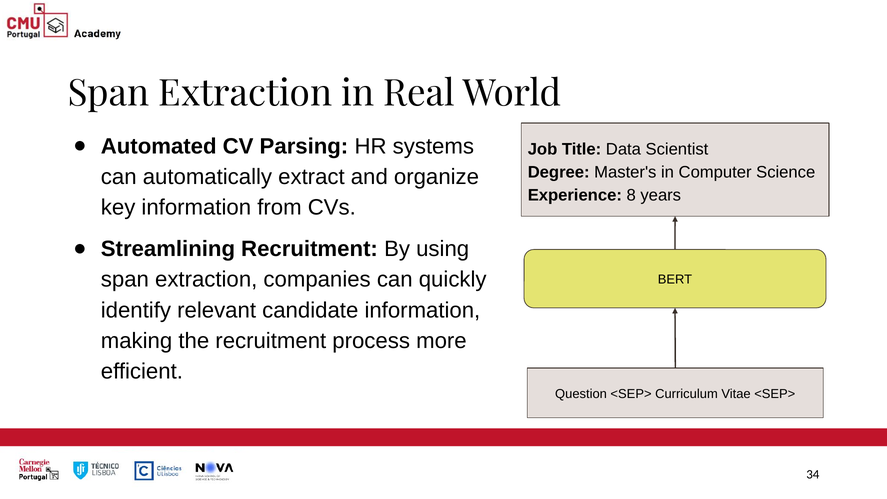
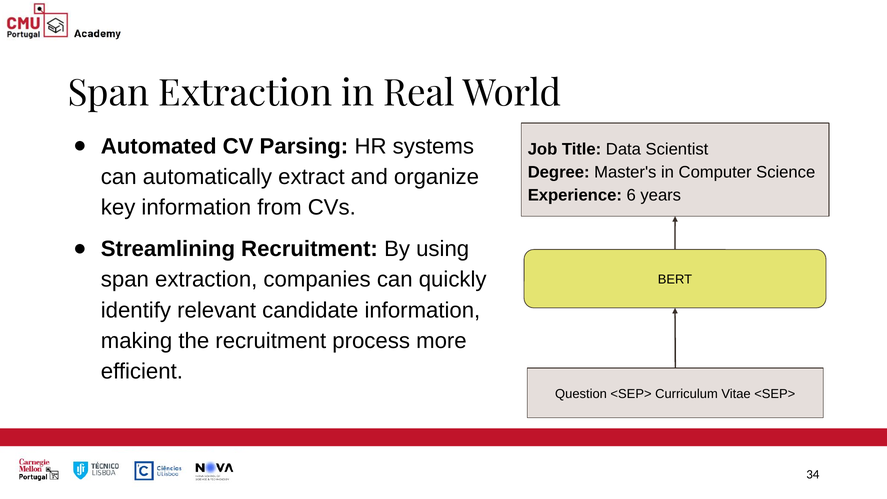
8: 8 -> 6
